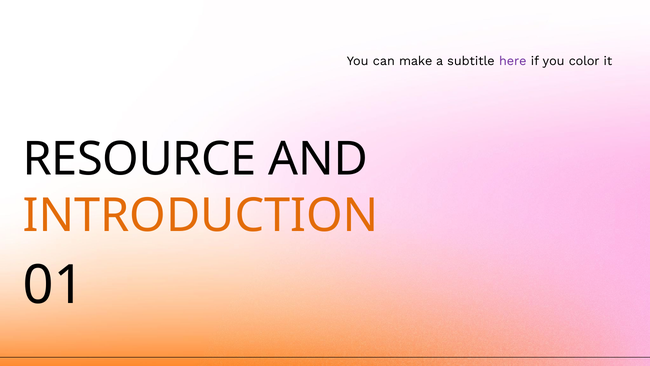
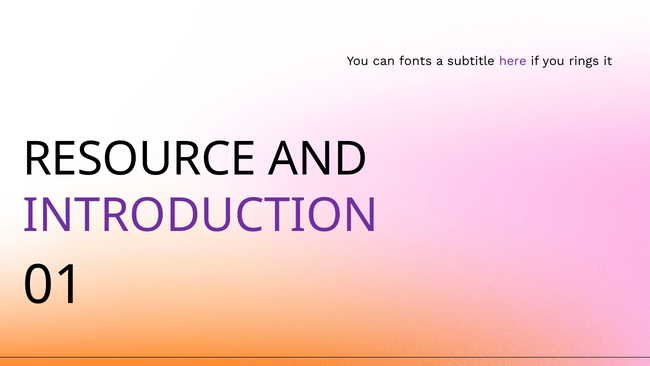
make: make -> fonts
color: color -> rings
INTRODUCTION colour: orange -> purple
